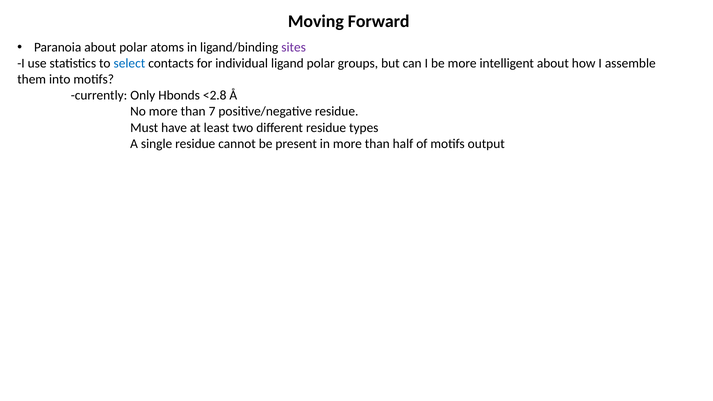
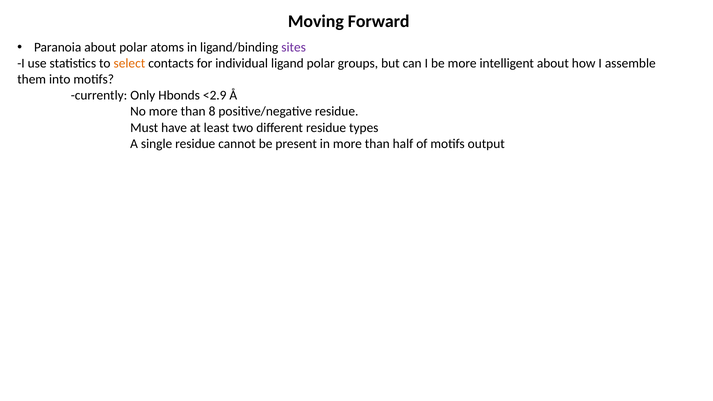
select colour: blue -> orange
<2.8: <2.8 -> <2.9
7: 7 -> 8
